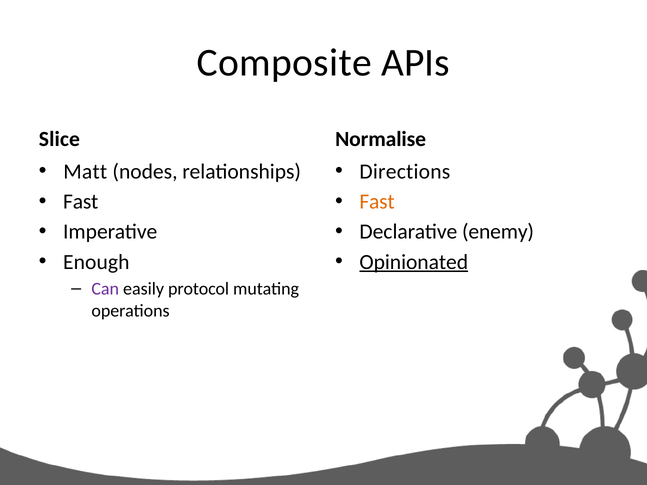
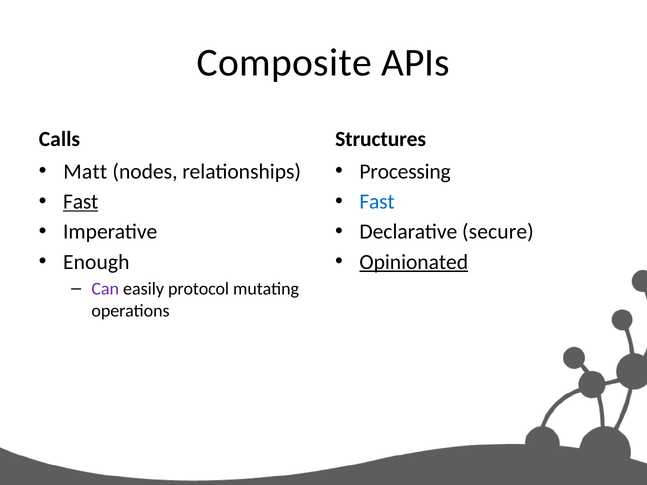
Slice: Slice -> Calls
Normalise: Normalise -> Structures
Directions: Directions -> Processing
Fast at (81, 202) underline: none -> present
Fast at (377, 202) colour: orange -> blue
enemy: enemy -> secure
